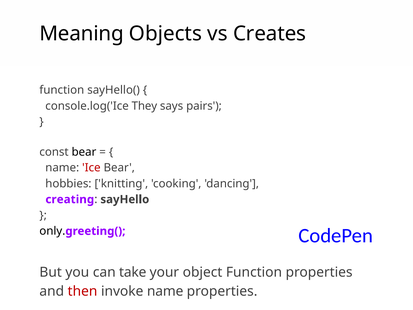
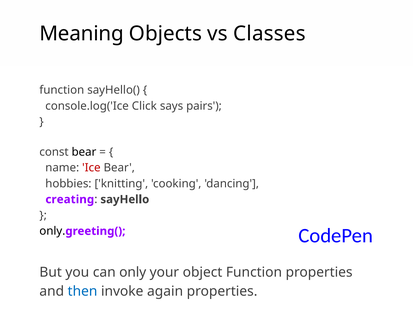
Creates: Creates -> Classes
They: They -> Click
can take: take -> only
then colour: red -> blue
invoke name: name -> again
